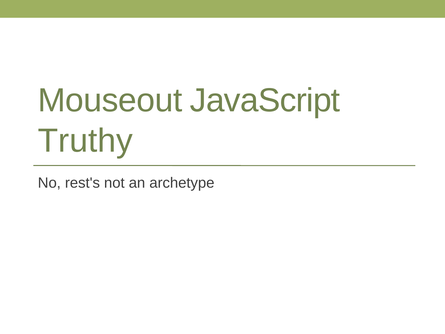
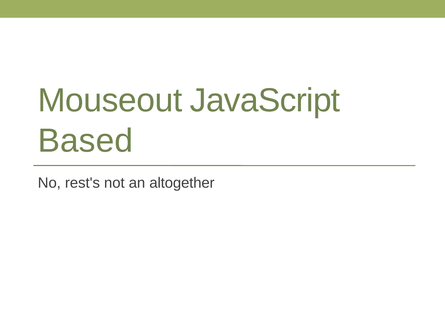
Truthy: Truthy -> Based
archetype: archetype -> altogether
